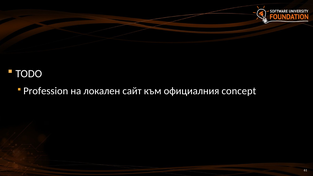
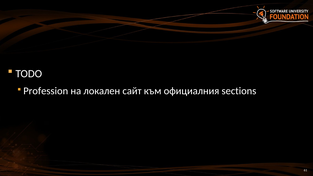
concept: concept -> sections
